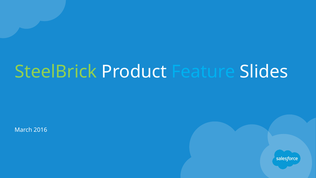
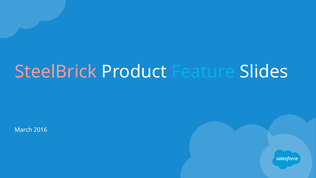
SteelBrick colour: light green -> pink
